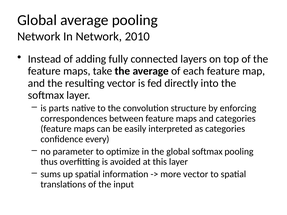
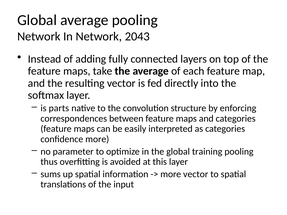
2010: 2010 -> 2043
confidence every: every -> more
global softmax: softmax -> training
